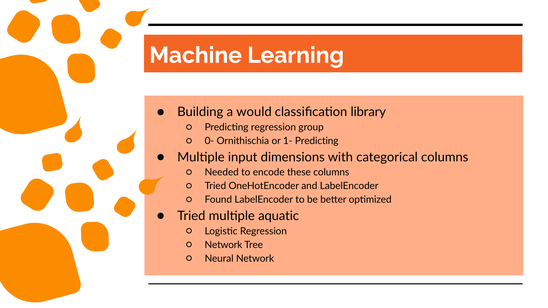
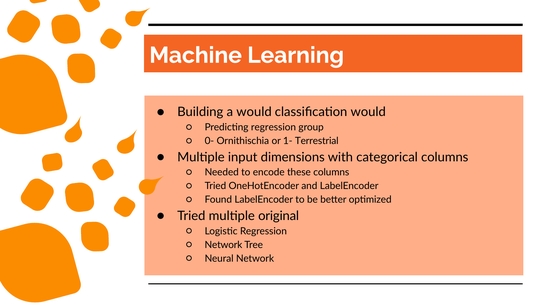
classification library: library -> would
1- Predicting: Predicting -> Terrestrial
aquatic: aquatic -> original
